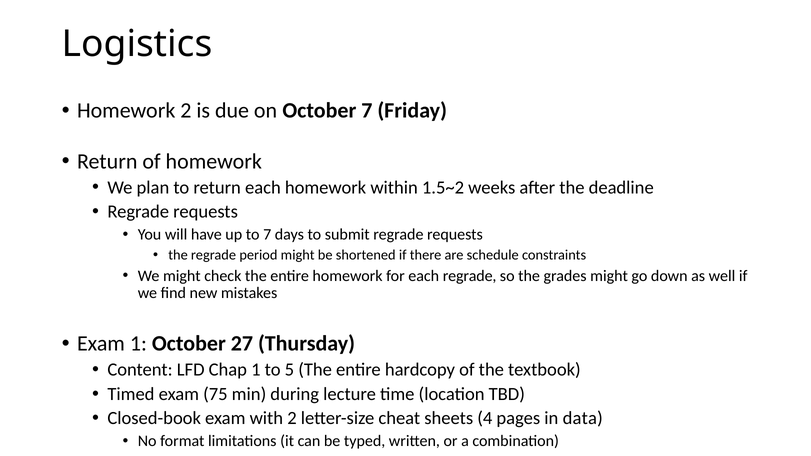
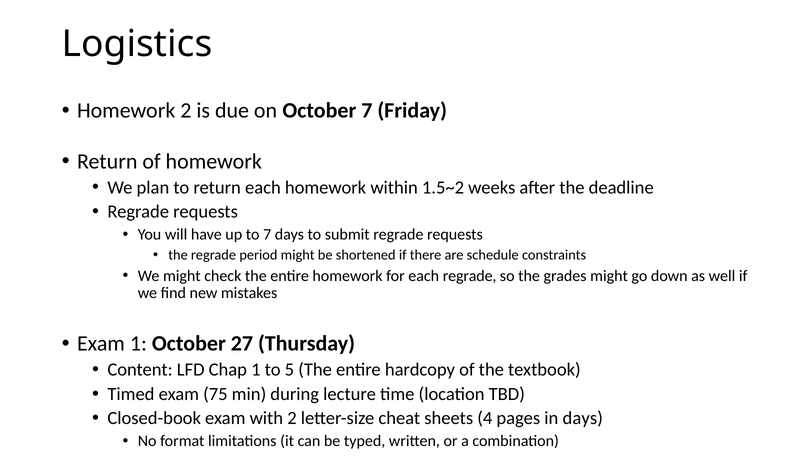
in data: data -> days
